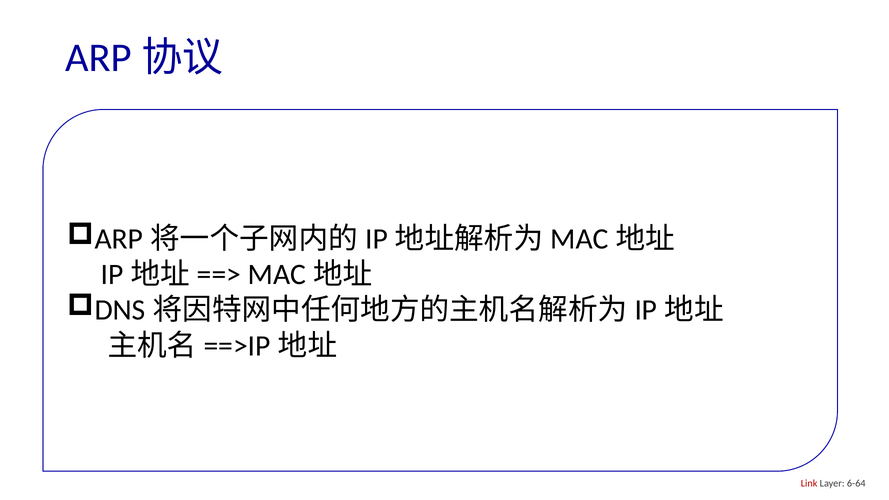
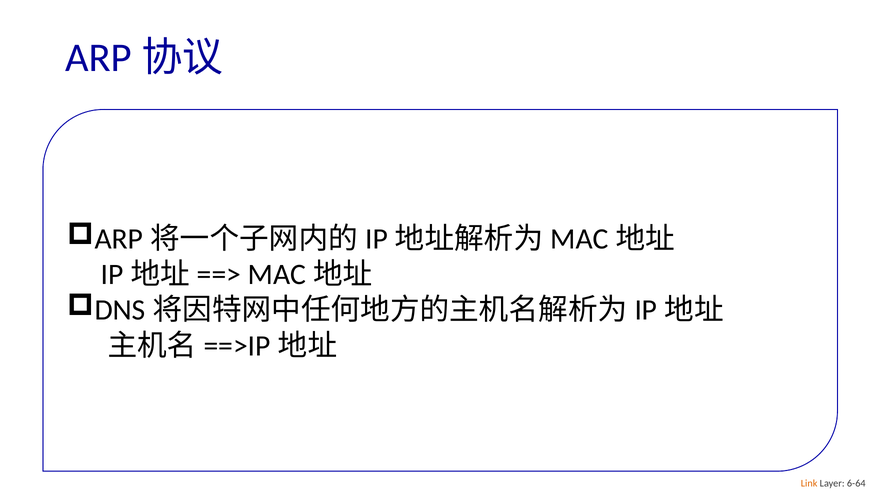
Link colour: red -> orange
